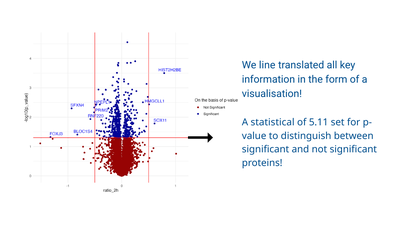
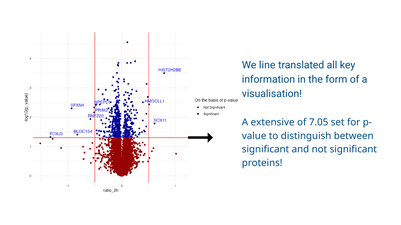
statistical: statistical -> extensive
5.11: 5.11 -> 7.05
